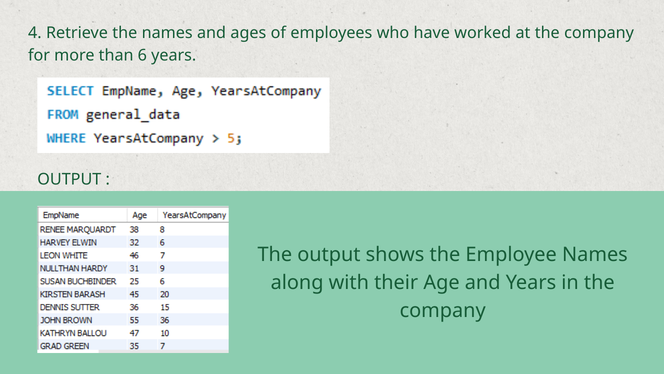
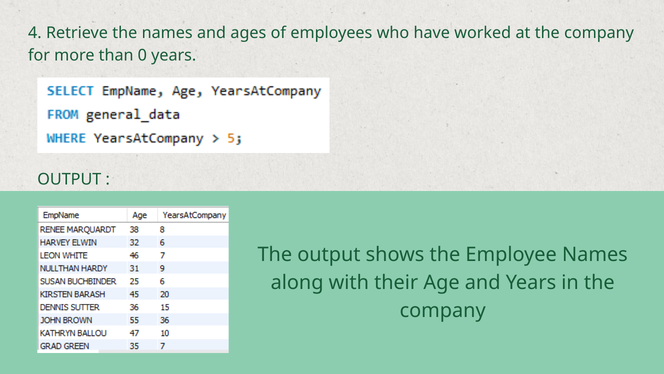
6: 6 -> 0
